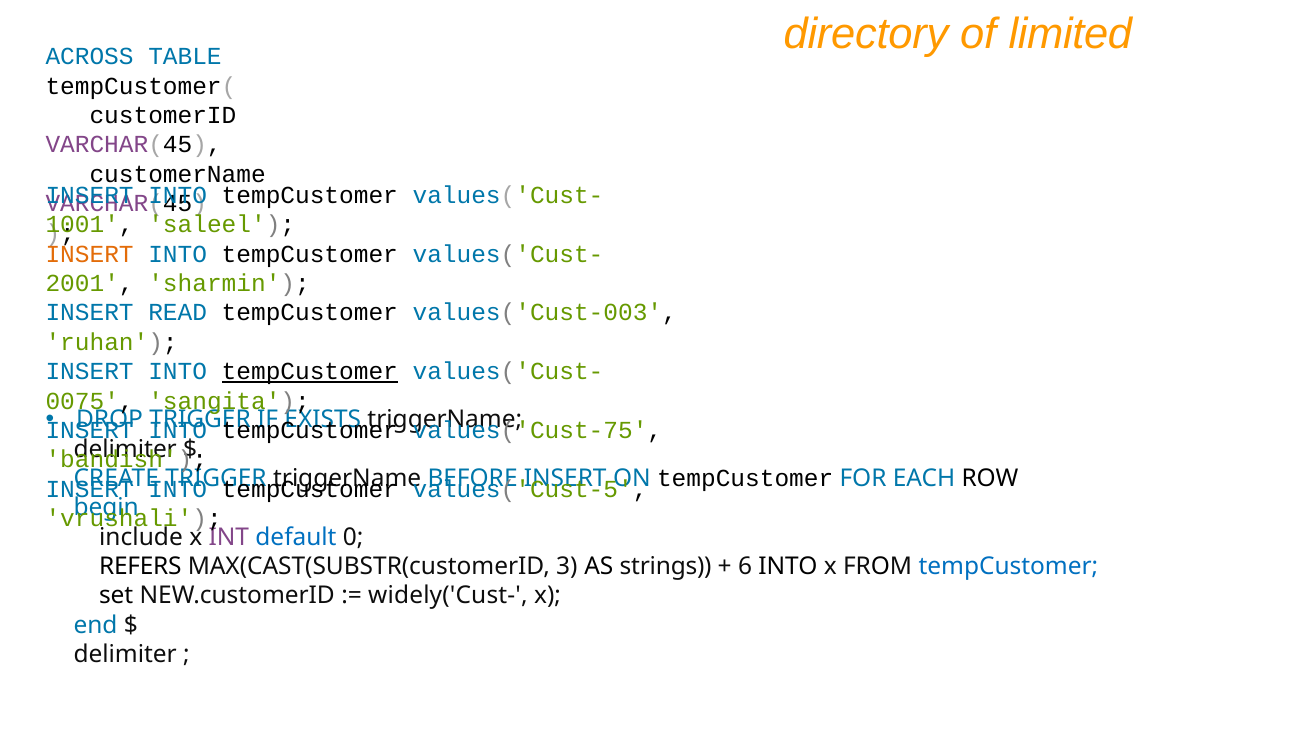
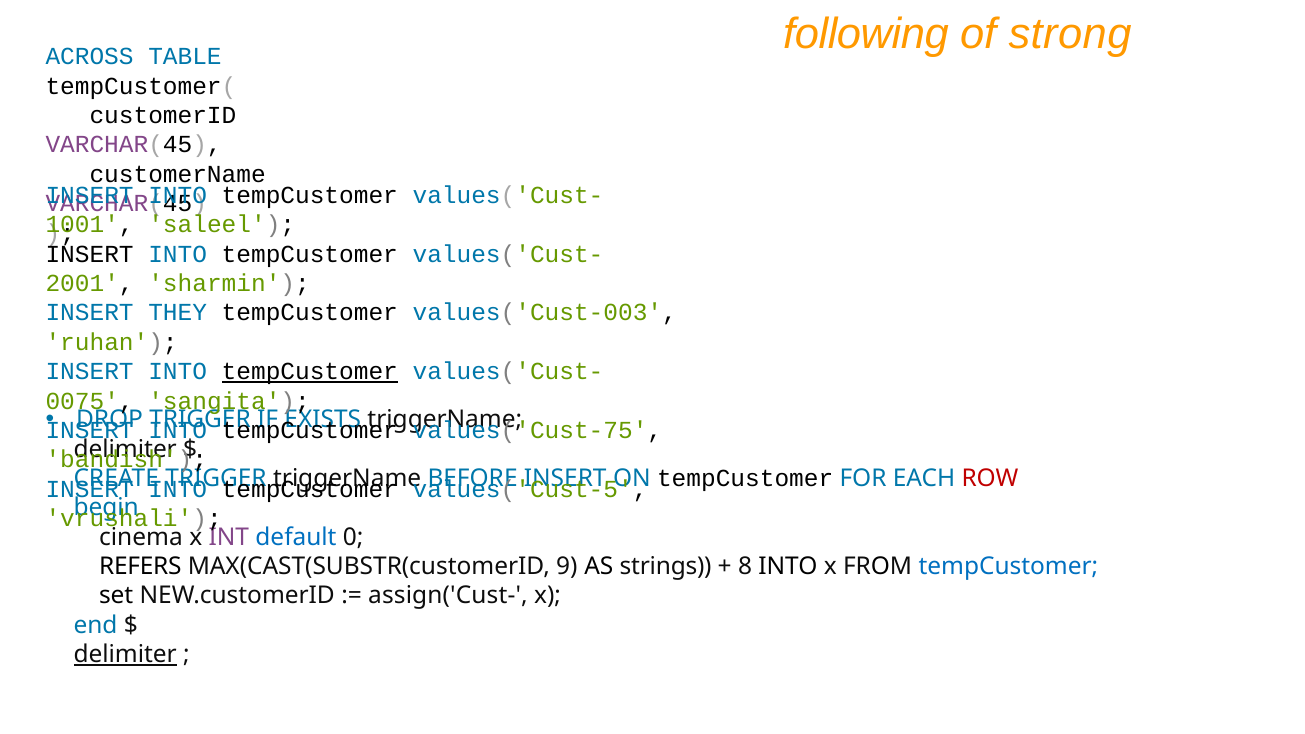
directory: directory -> following
limited: limited -> strong
INSERT at (90, 254) colour: orange -> black
READ: READ -> THEY
ROW colour: black -> red
include: include -> cinema
3: 3 -> 9
6: 6 -> 8
widely('Cust-: widely('Cust- -> assign('Cust-
delimiter at (125, 655) underline: none -> present
